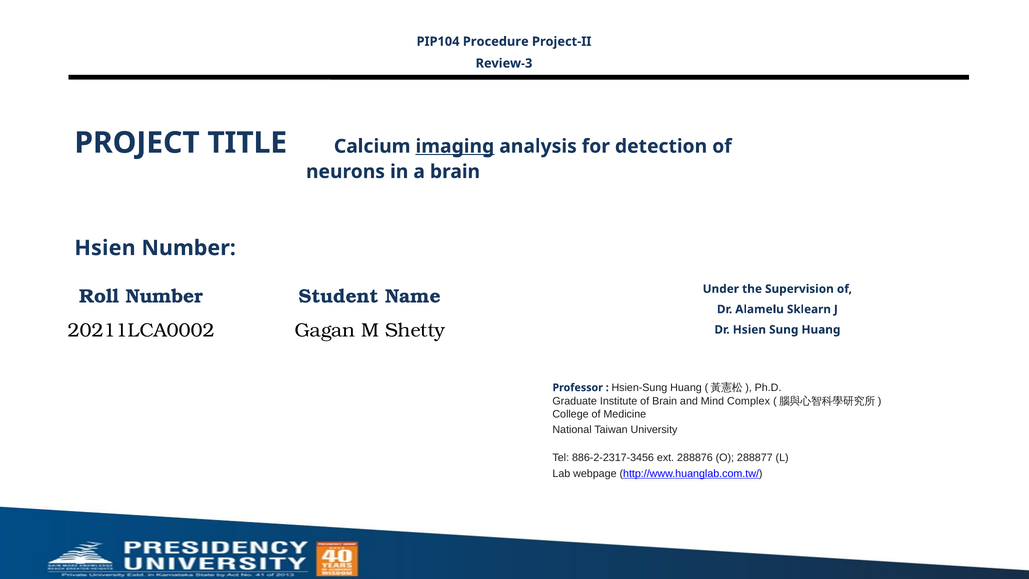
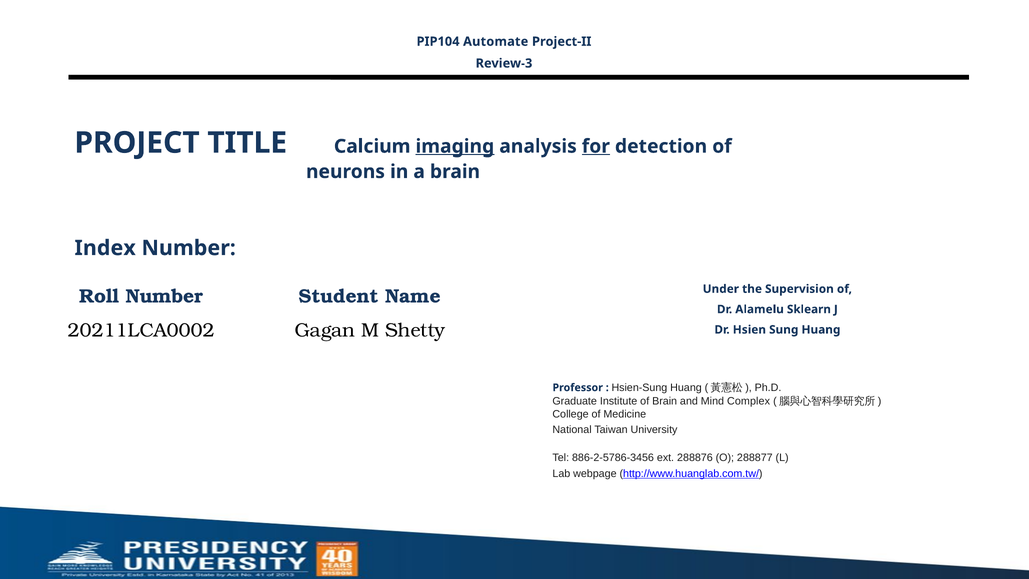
Procedure: Procedure -> Automate
for underline: none -> present
Hsien at (105, 248): Hsien -> Index
886-2-2317-3456: 886-2-2317-3456 -> 886-2-5786-3456
